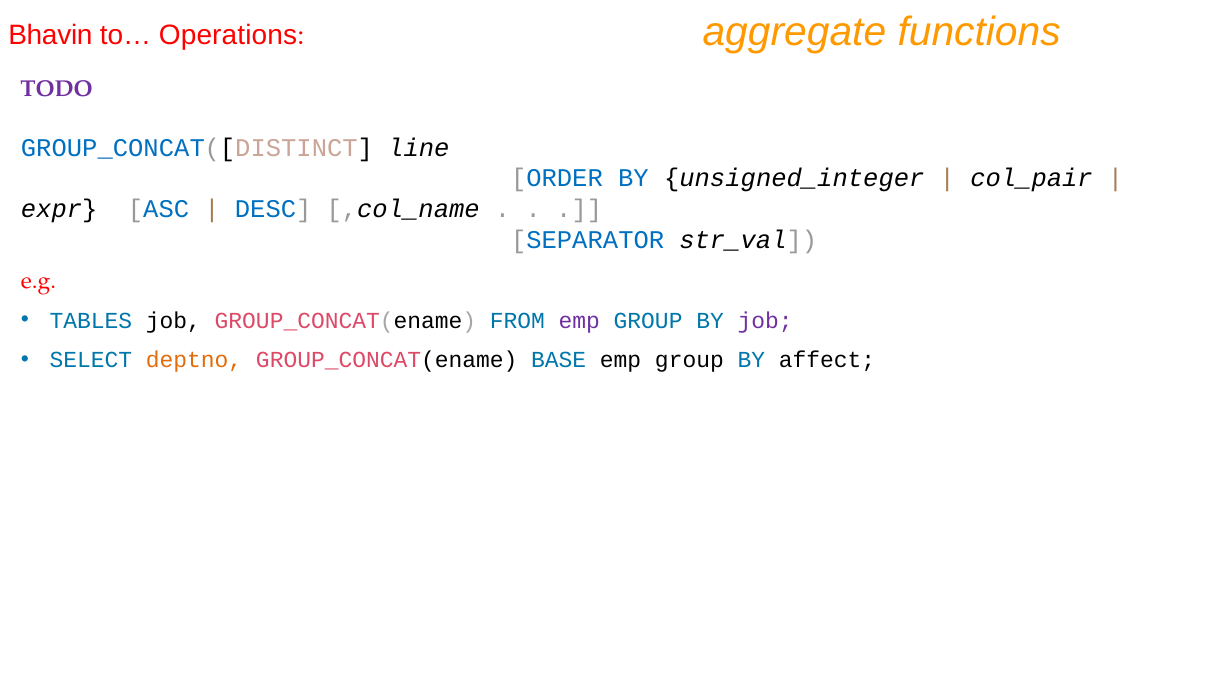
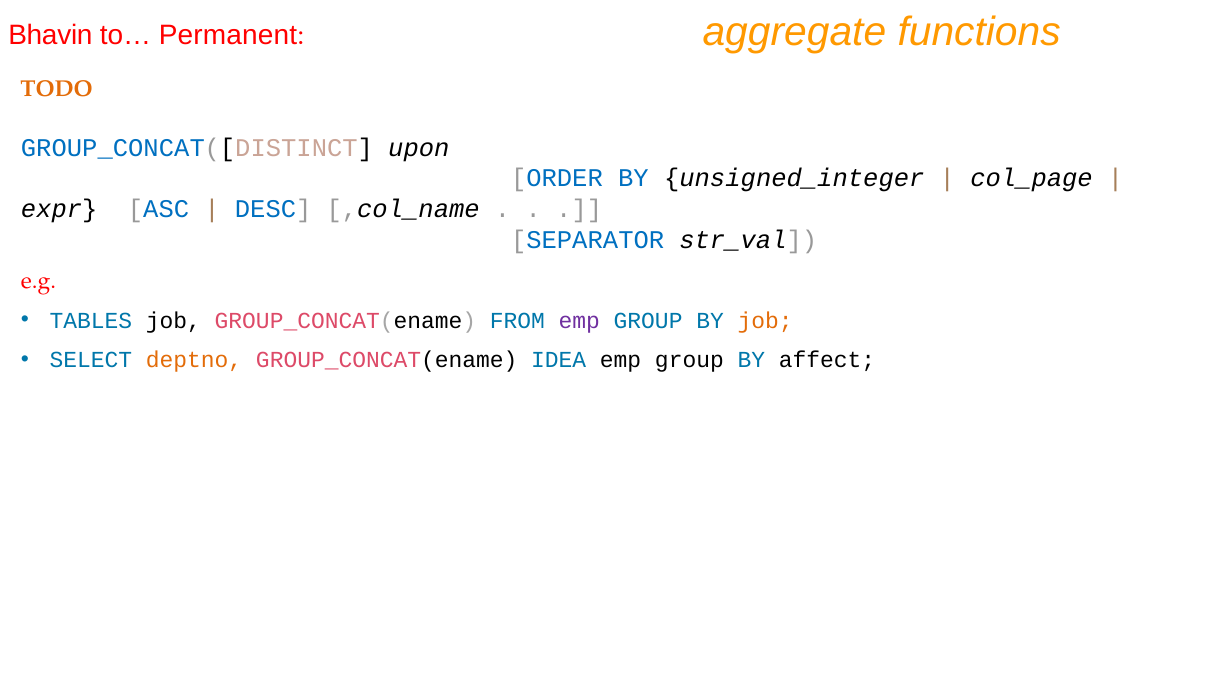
Operations: Operations -> Permanent
TODO colour: purple -> orange
line: line -> upon
col_pair: col_pair -> col_page
job at (765, 321) colour: purple -> orange
BASE: BASE -> IDEA
